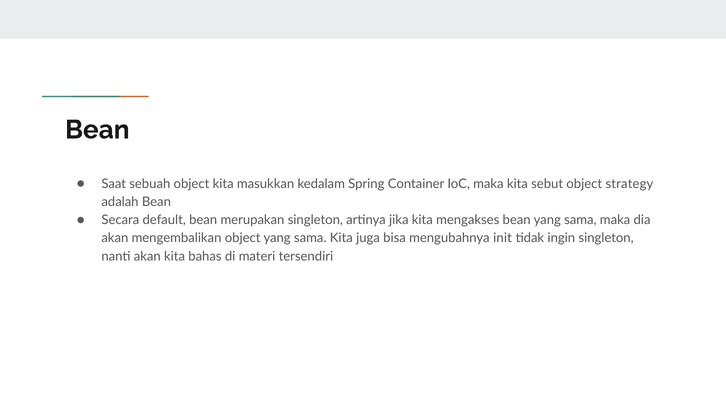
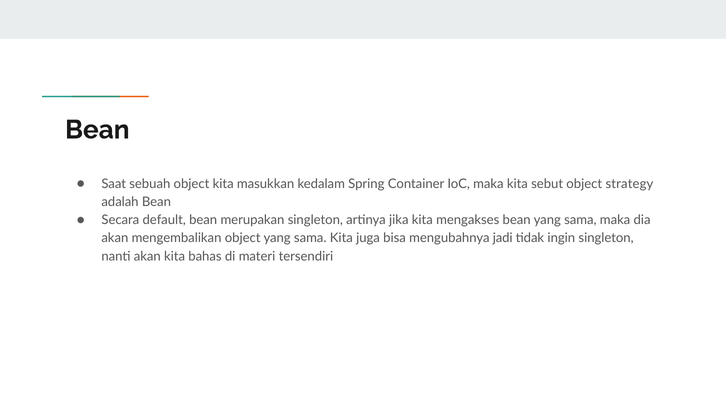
init: init -> jadi
